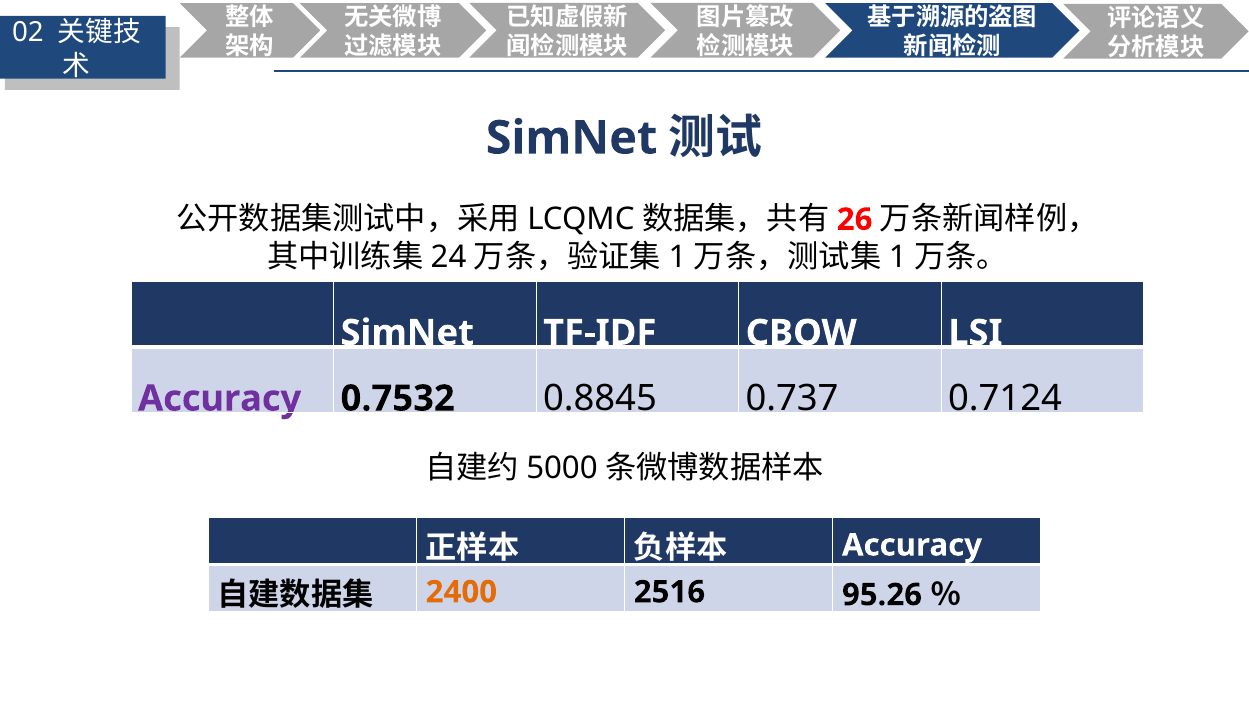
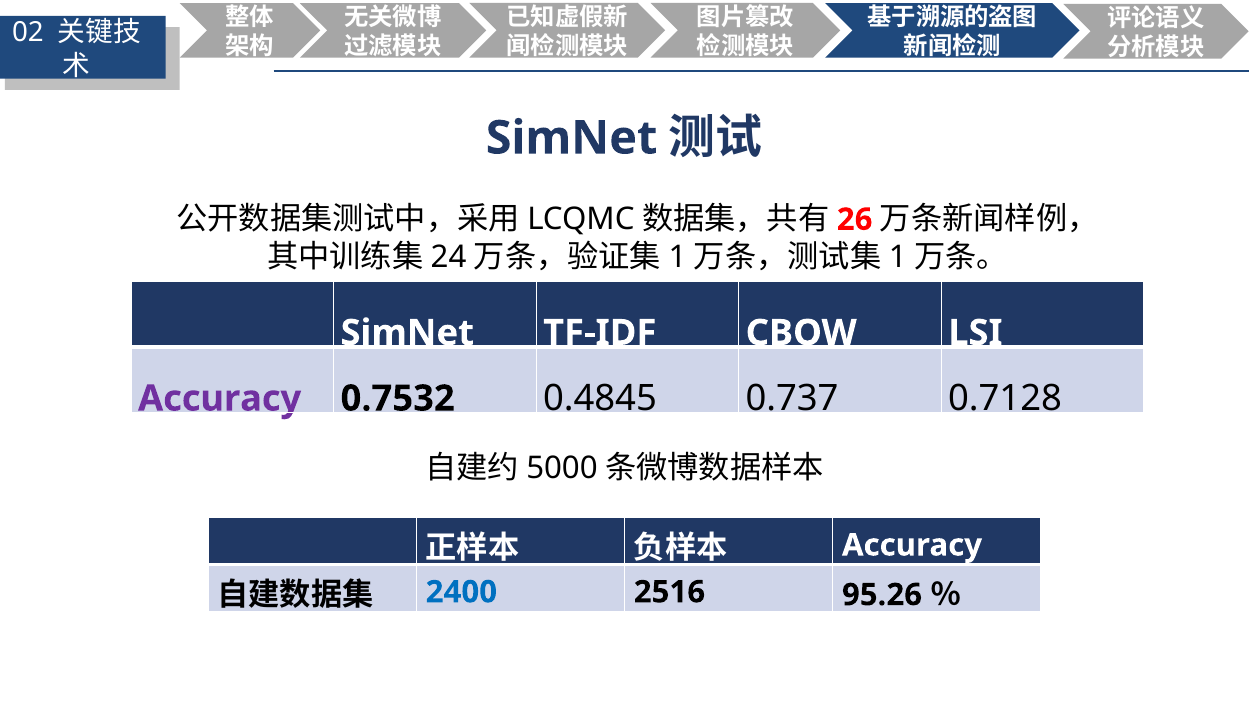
0.8845: 0.8845 -> 0.4845
0.7124: 0.7124 -> 0.7128
2400 colour: orange -> blue
